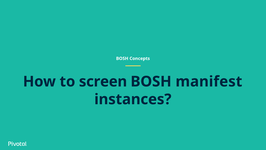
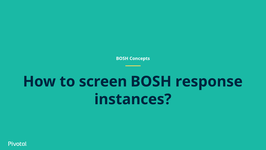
manifest: manifest -> response
